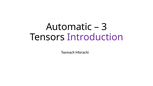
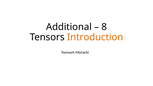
Automatic: Automatic -> Additional
3: 3 -> 8
Introduction colour: purple -> orange
